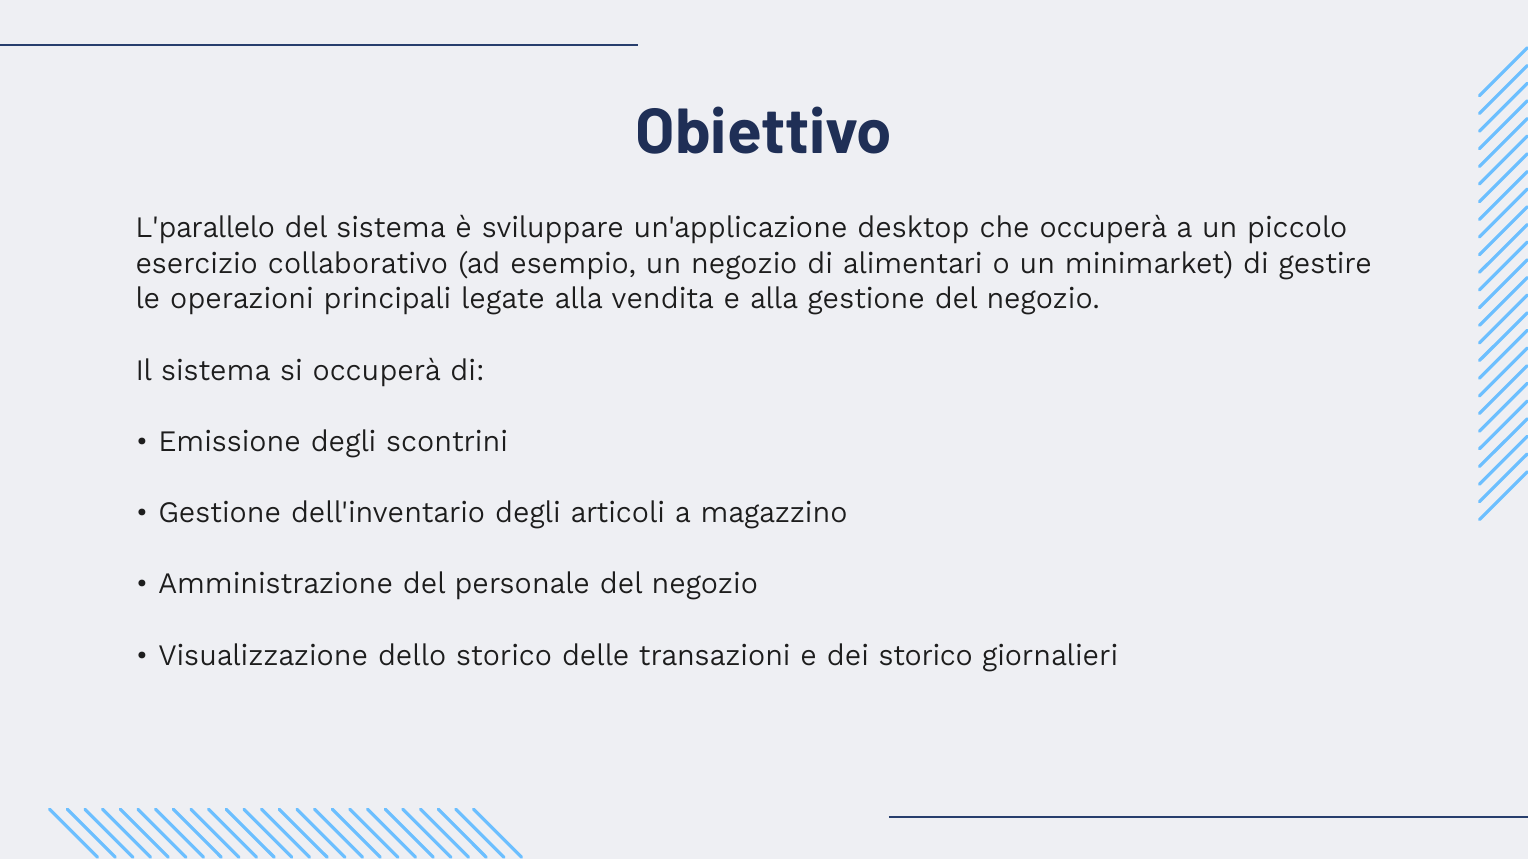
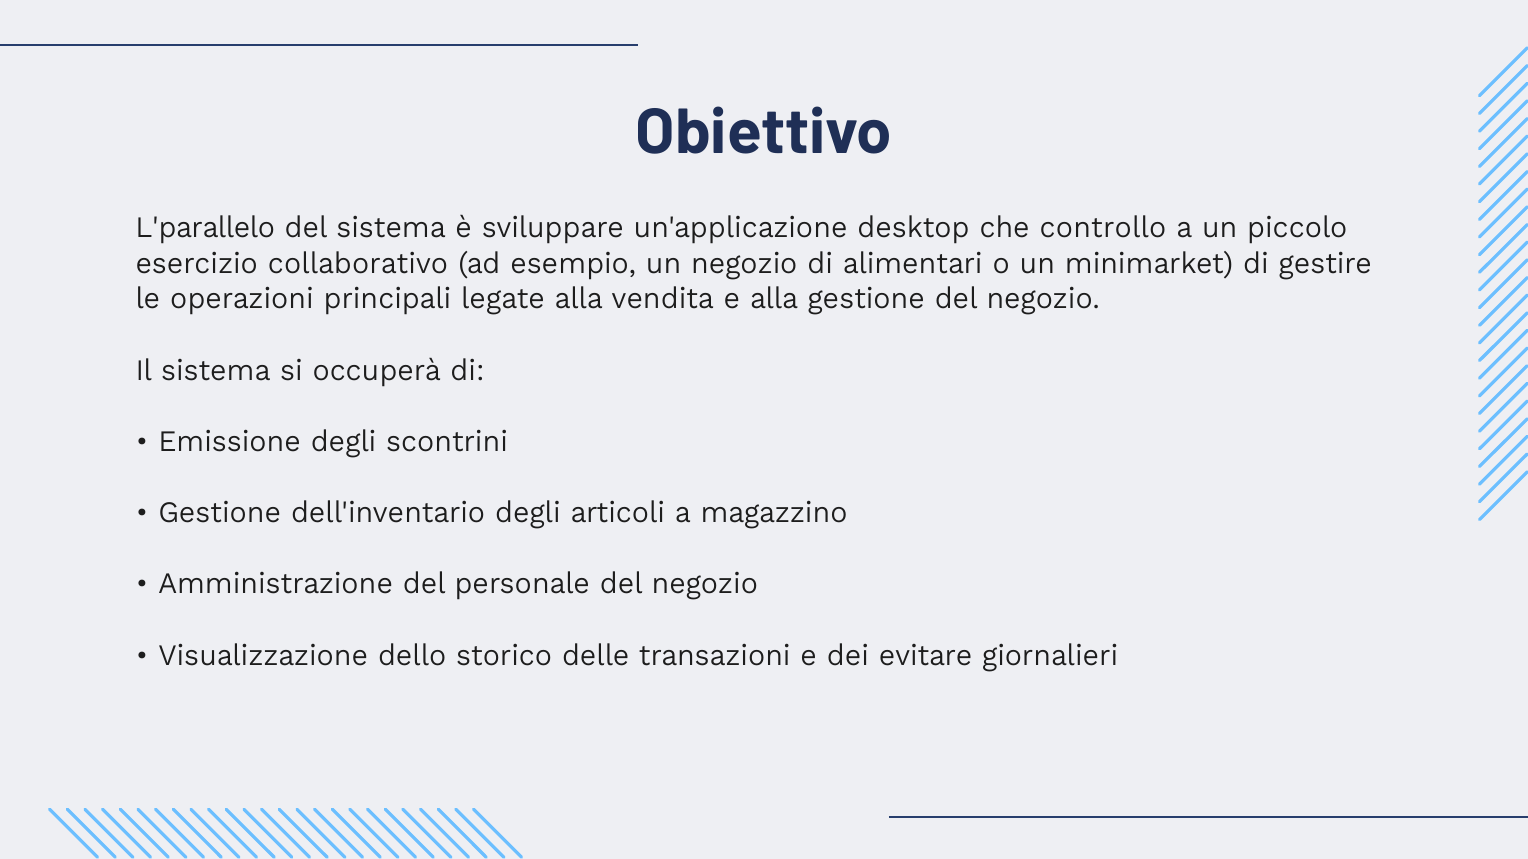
che occuperà: occuperà -> controllo
dei storico: storico -> evitare
